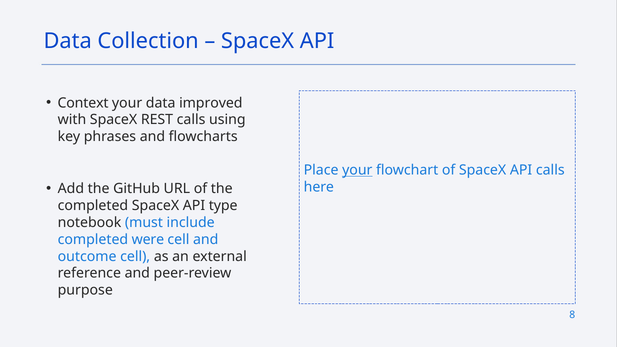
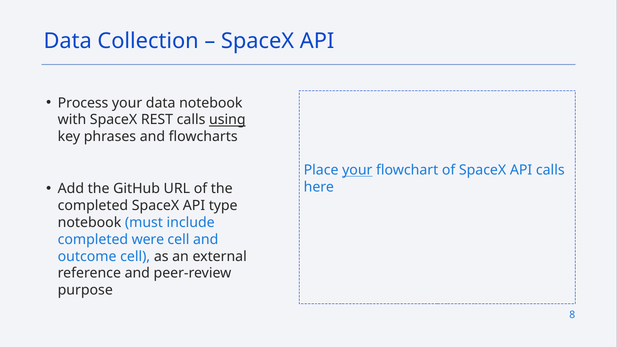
Context: Context -> Process
data improved: improved -> notebook
using underline: none -> present
